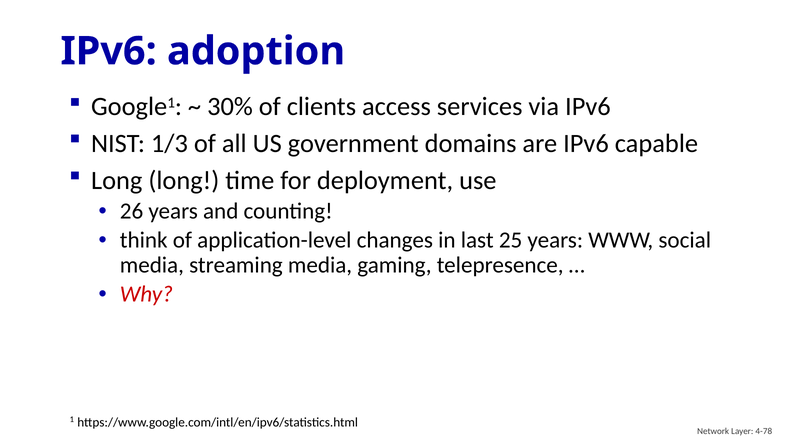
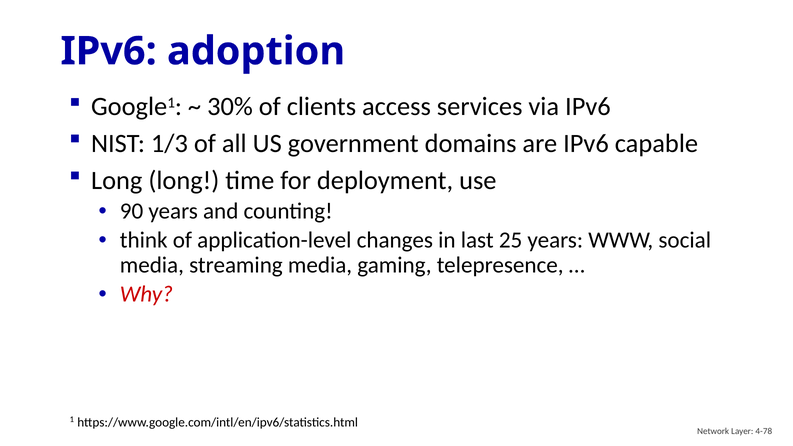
26: 26 -> 90
